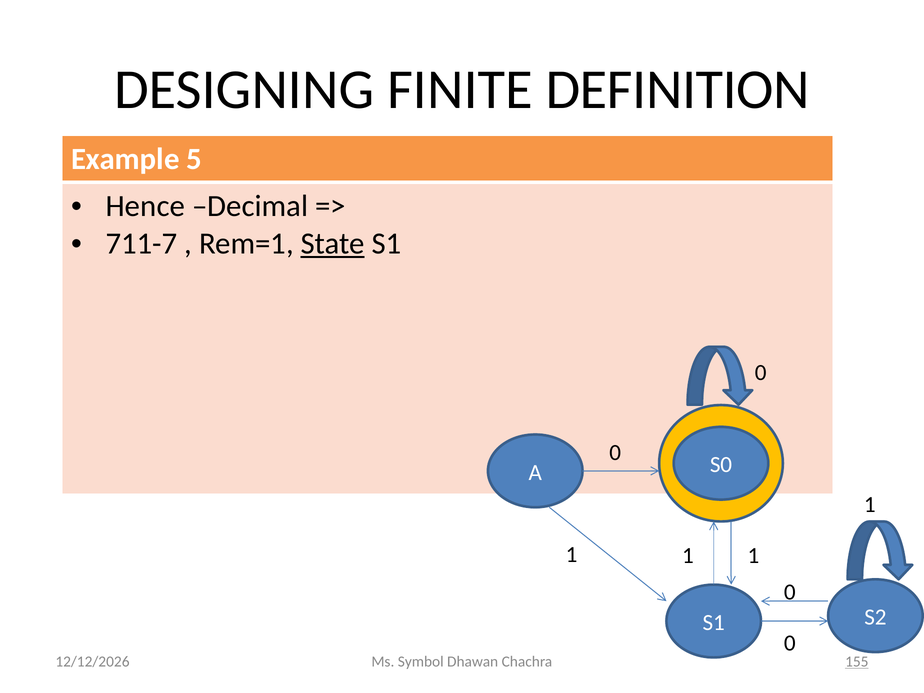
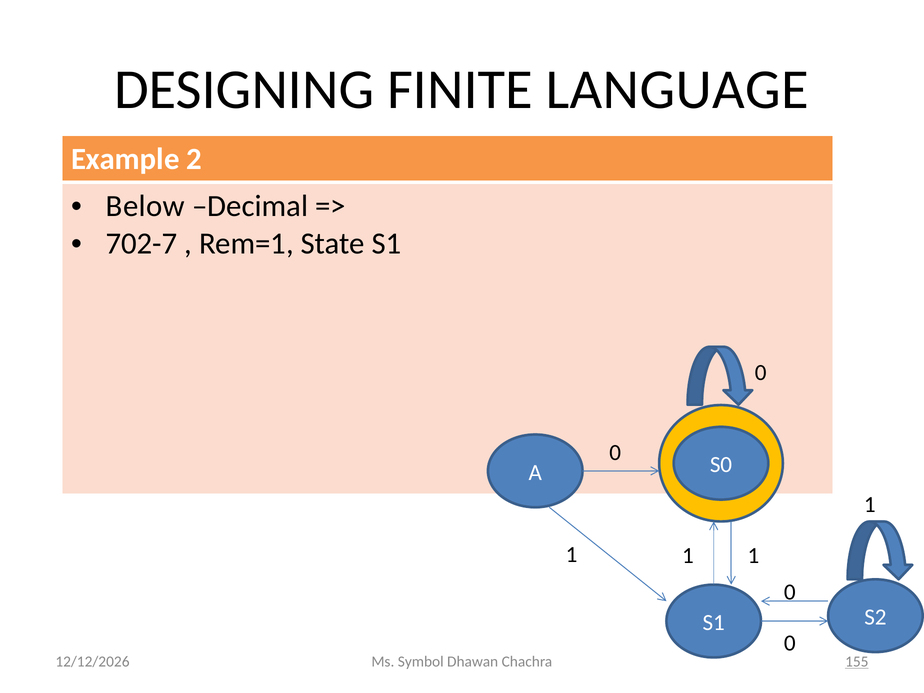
DEFINITION: DEFINITION -> LANGUAGE
5: 5 -> 2
Hence: Hence -> Below
711-7: 711-7 -> 702-7
State underline: present -> none
